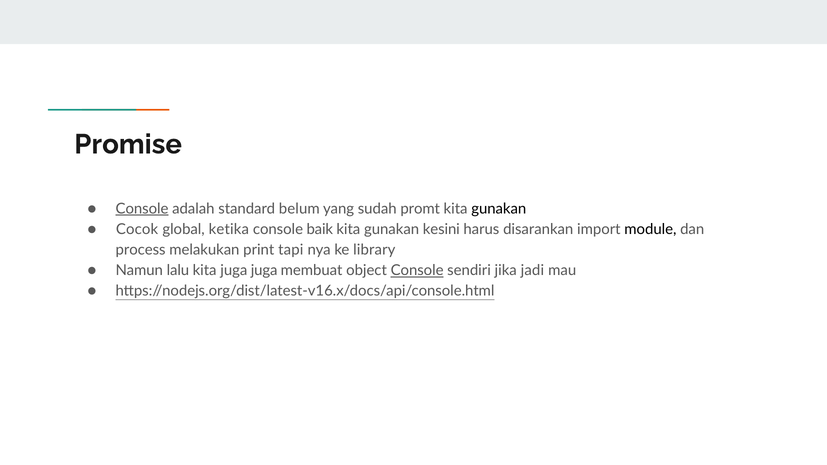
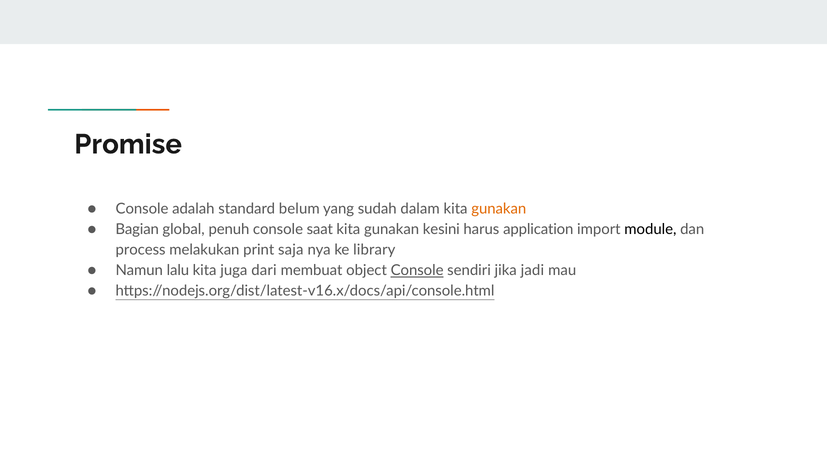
Console at (142, 209) underline: present -> none
promt: promt -> dalam
gunakan at (499, 209) colour: black -> orange
Cocok: Cocok -> Bagian
ketika: ketika -> penuh
baik: baik -> saat
disarankan: disarankan -> application
tapi: tapi -> saja
juga juga: juga -> dari
